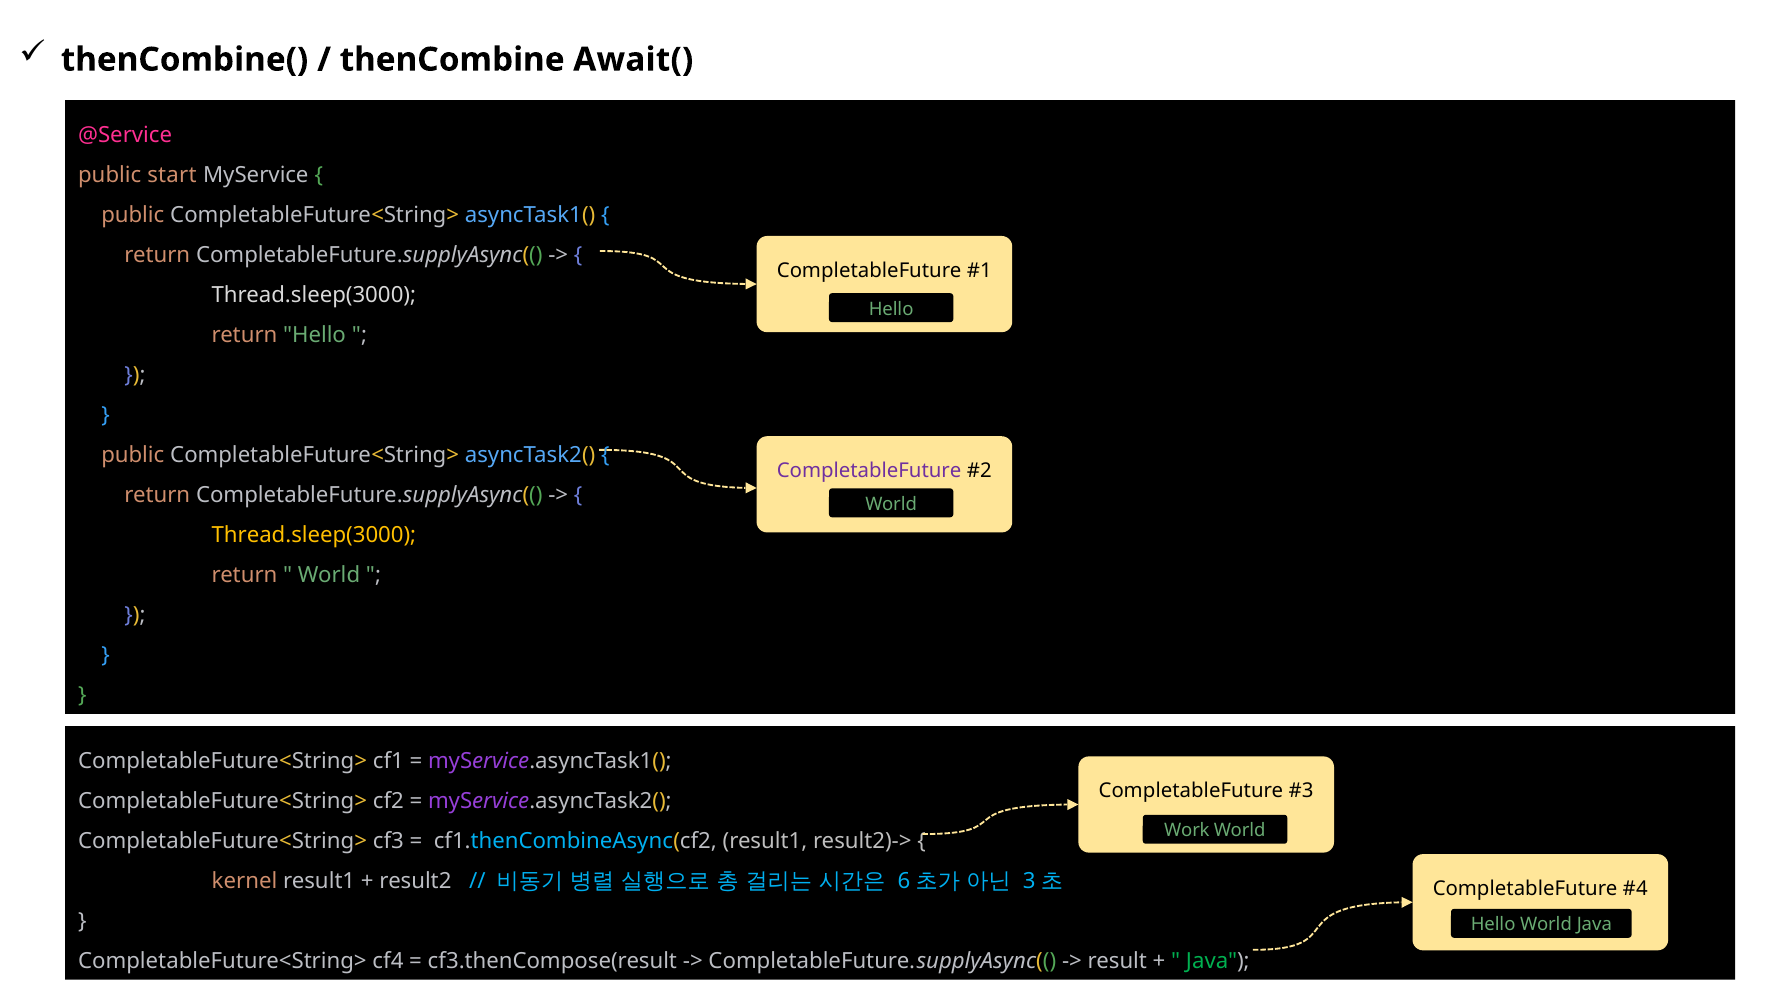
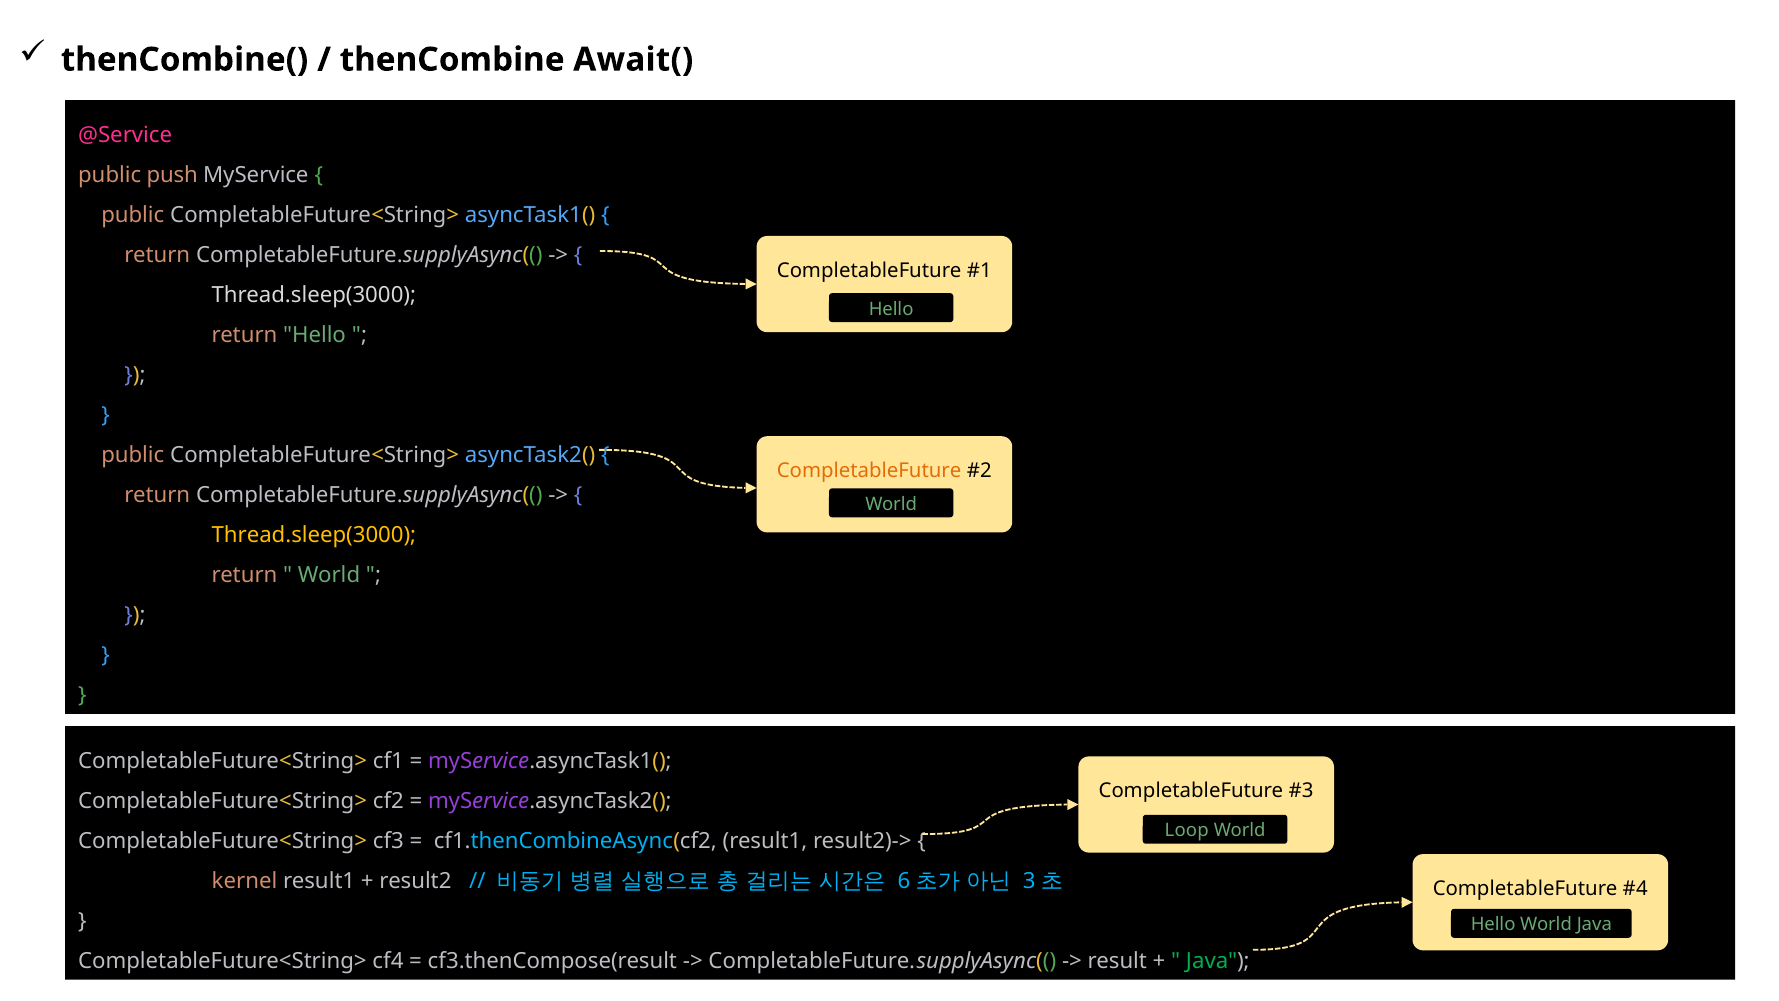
start: start -> push
CompletableFuture at (869, 471) colour: purple -> orange
Work: Work -> Loop
